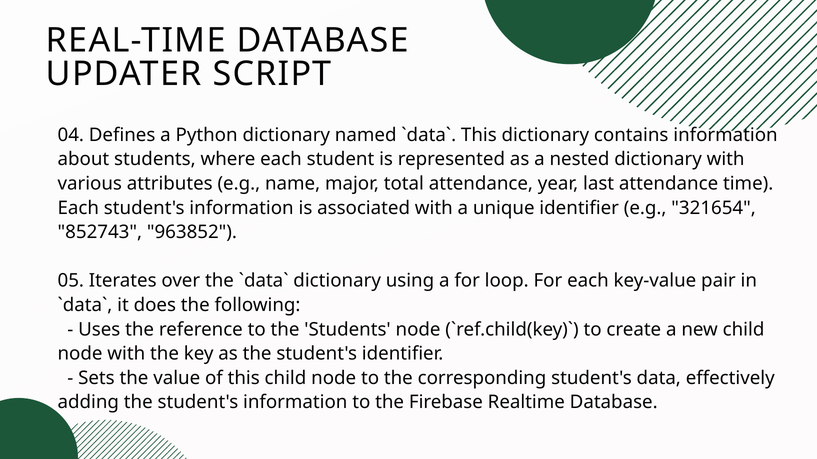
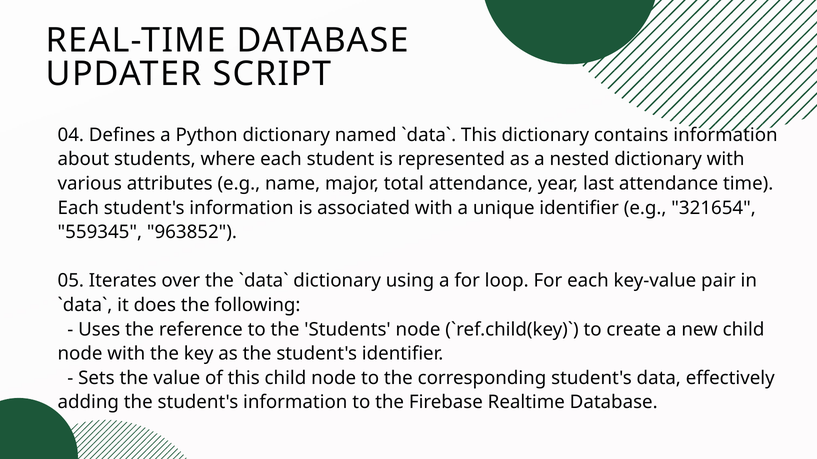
852743: 852743 -> 559345
